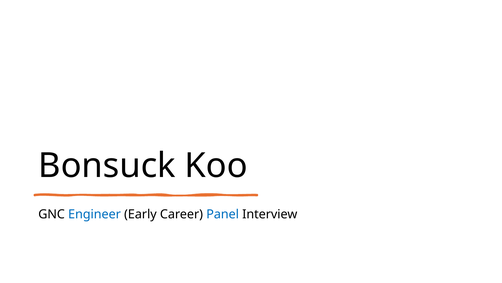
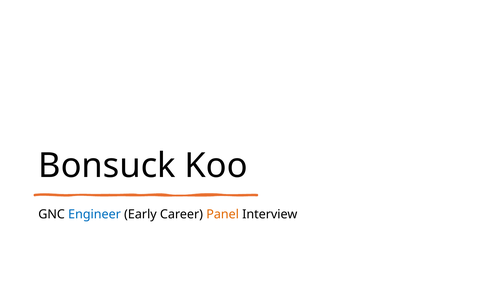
Panel colour: blue -> orange
